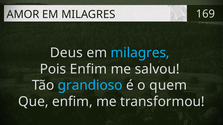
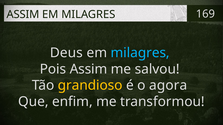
AMOR at (23, 14): AMOR -> ASSIM
Pois Enfim: Enfim -> Assim
grandioso colour: light blue -> yellow
quem: quem -> agora
